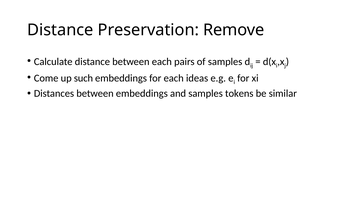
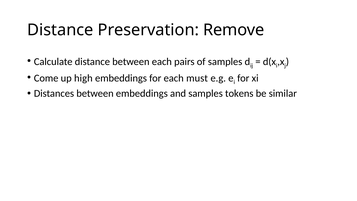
such: such -> high
ideas: ideas -> must
